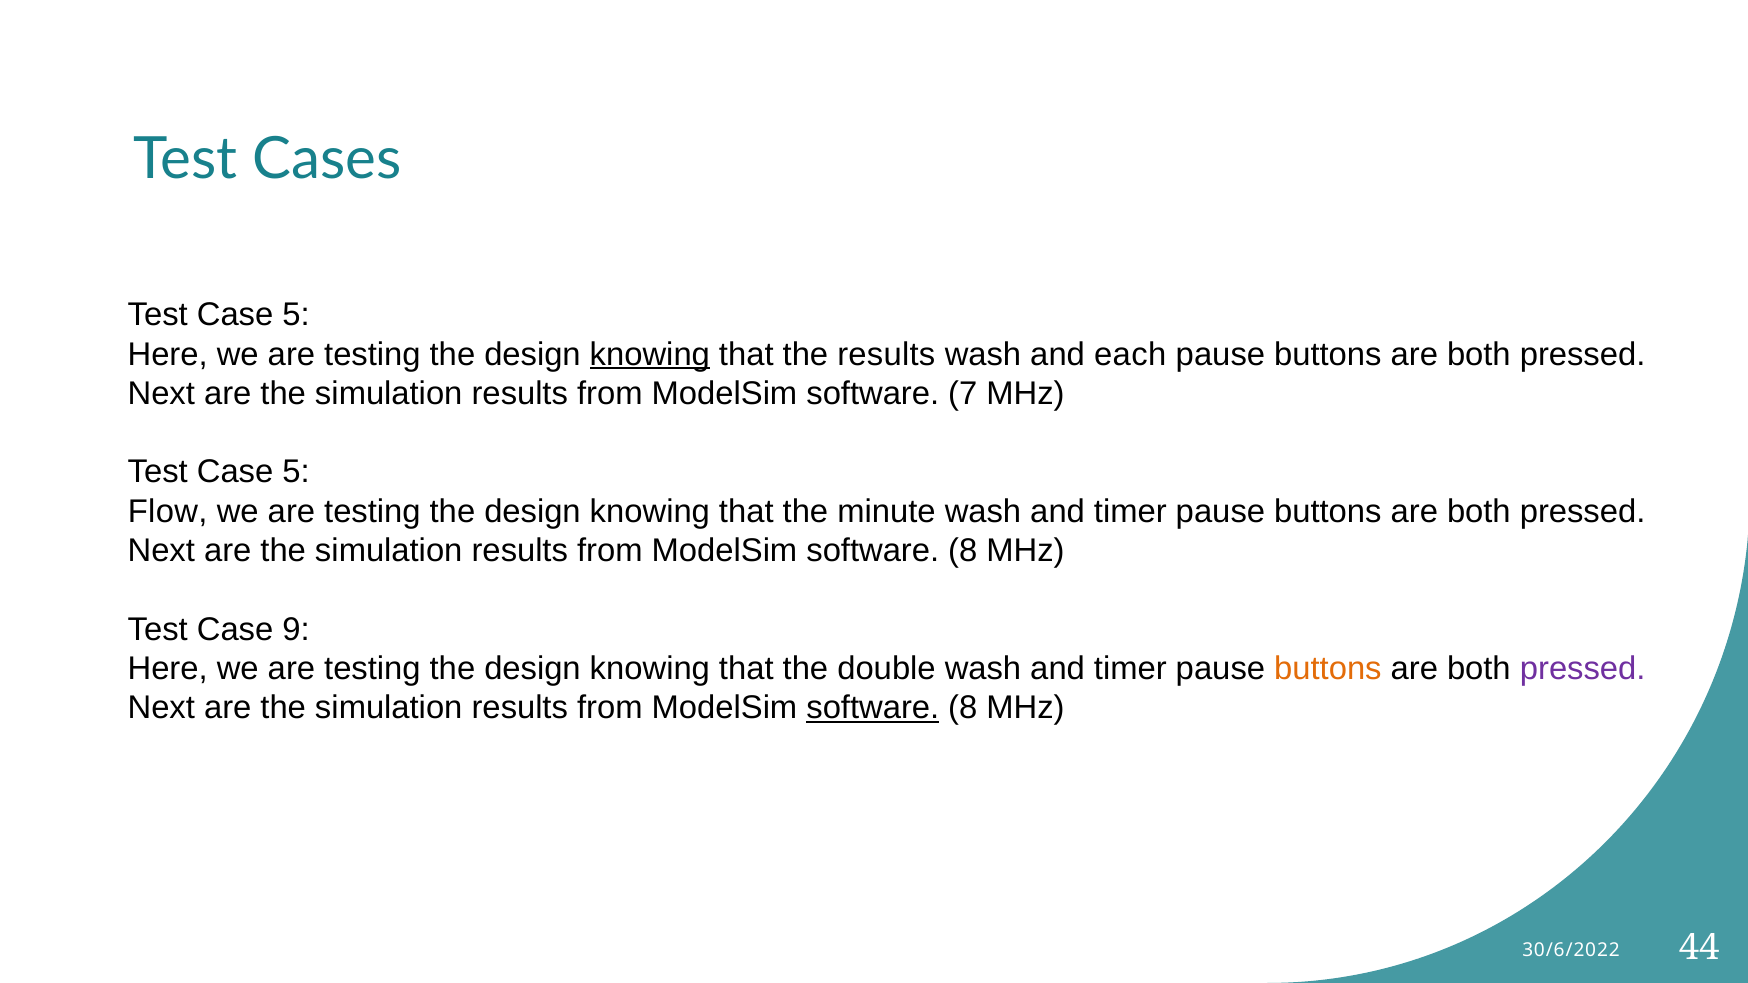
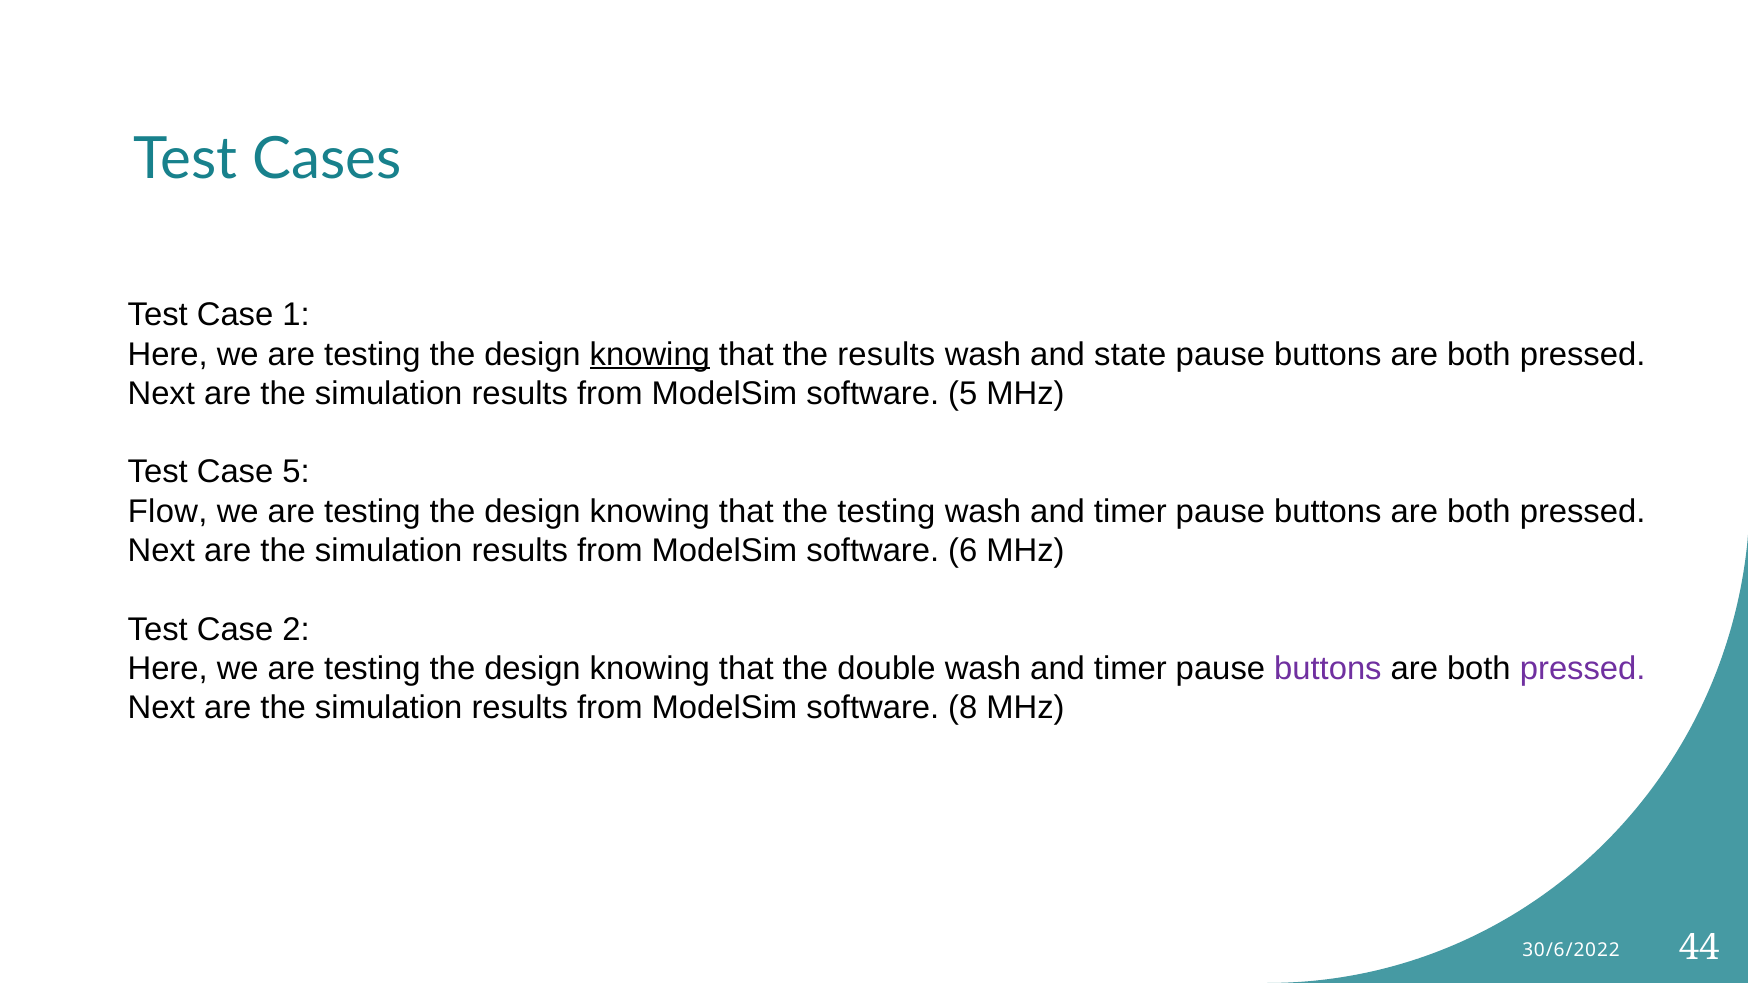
5 at (296, 315): 5 -> 1
each: each -> state
software 7: 7 -> 5
the minute: minute -> testing
8 at (963, 551): 8 -> 6
9: 9 -> 2
buttons at (1328, 669) colour: orange -> purple
software at (873, 708) underline: present -> none
